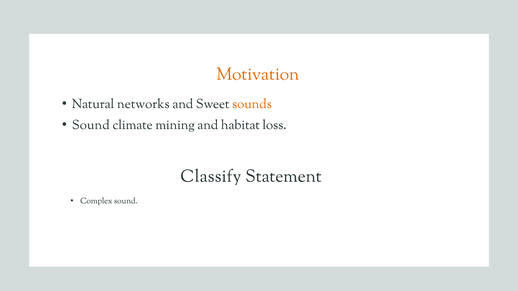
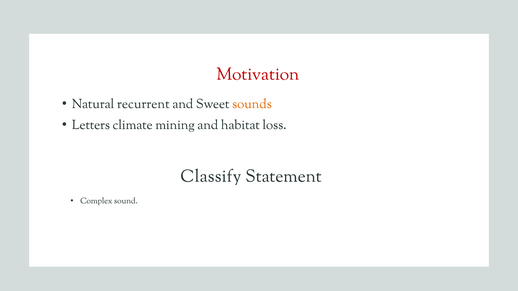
Motivation colour: orange -> red
networks: networks -> recurrent
Sound at (91, 125): Sound -> Letters
